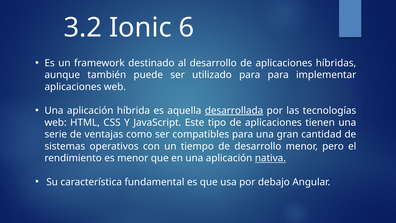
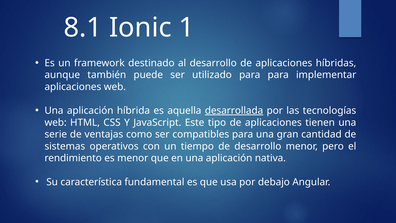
3.2: 3.2 -> 8.1
6: 6 -> 1
nativa underline: present -> none
